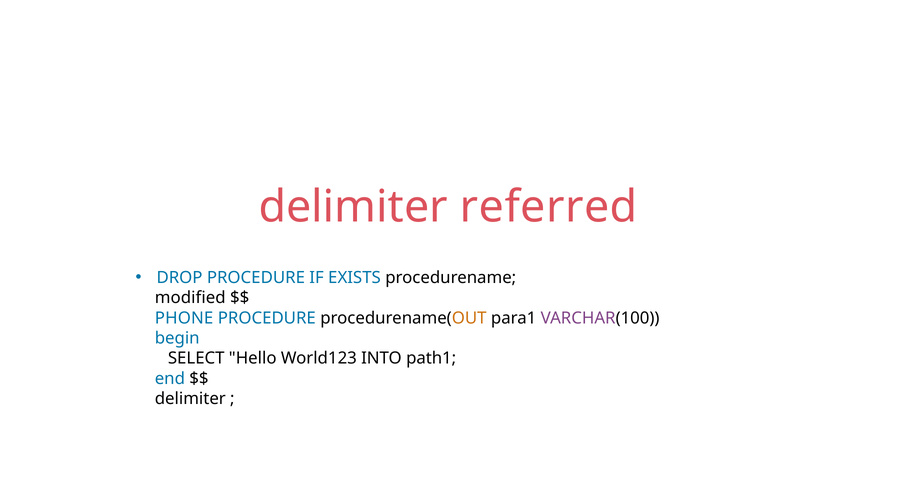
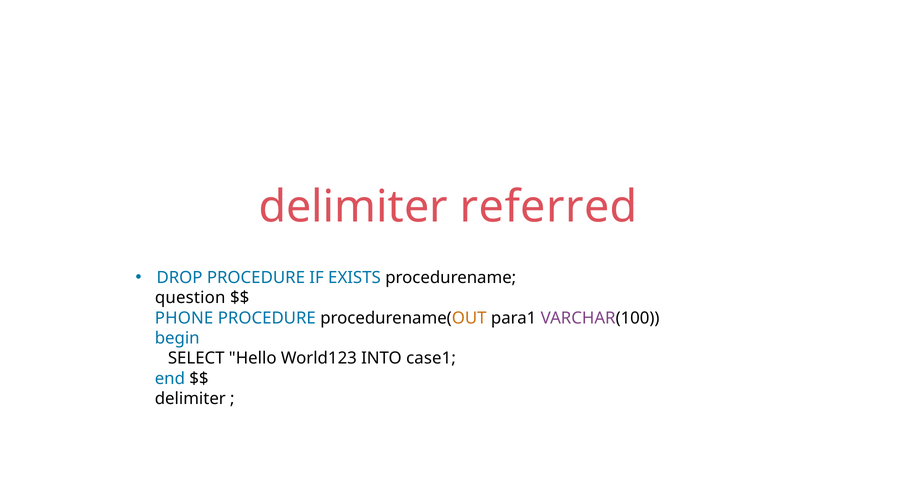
modified: modified -> question
path1: path1 -> case1
